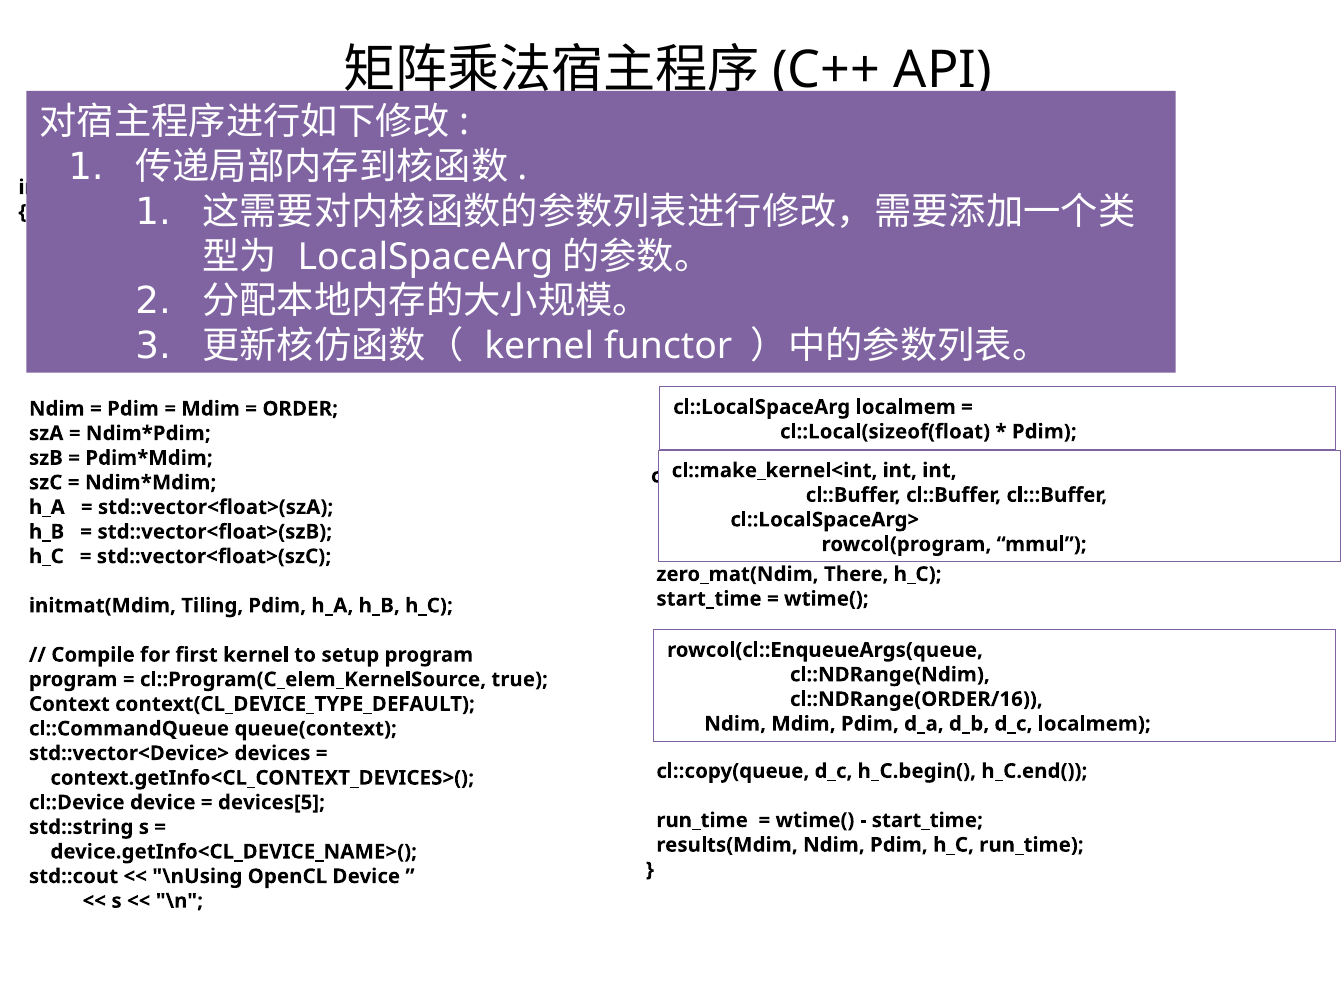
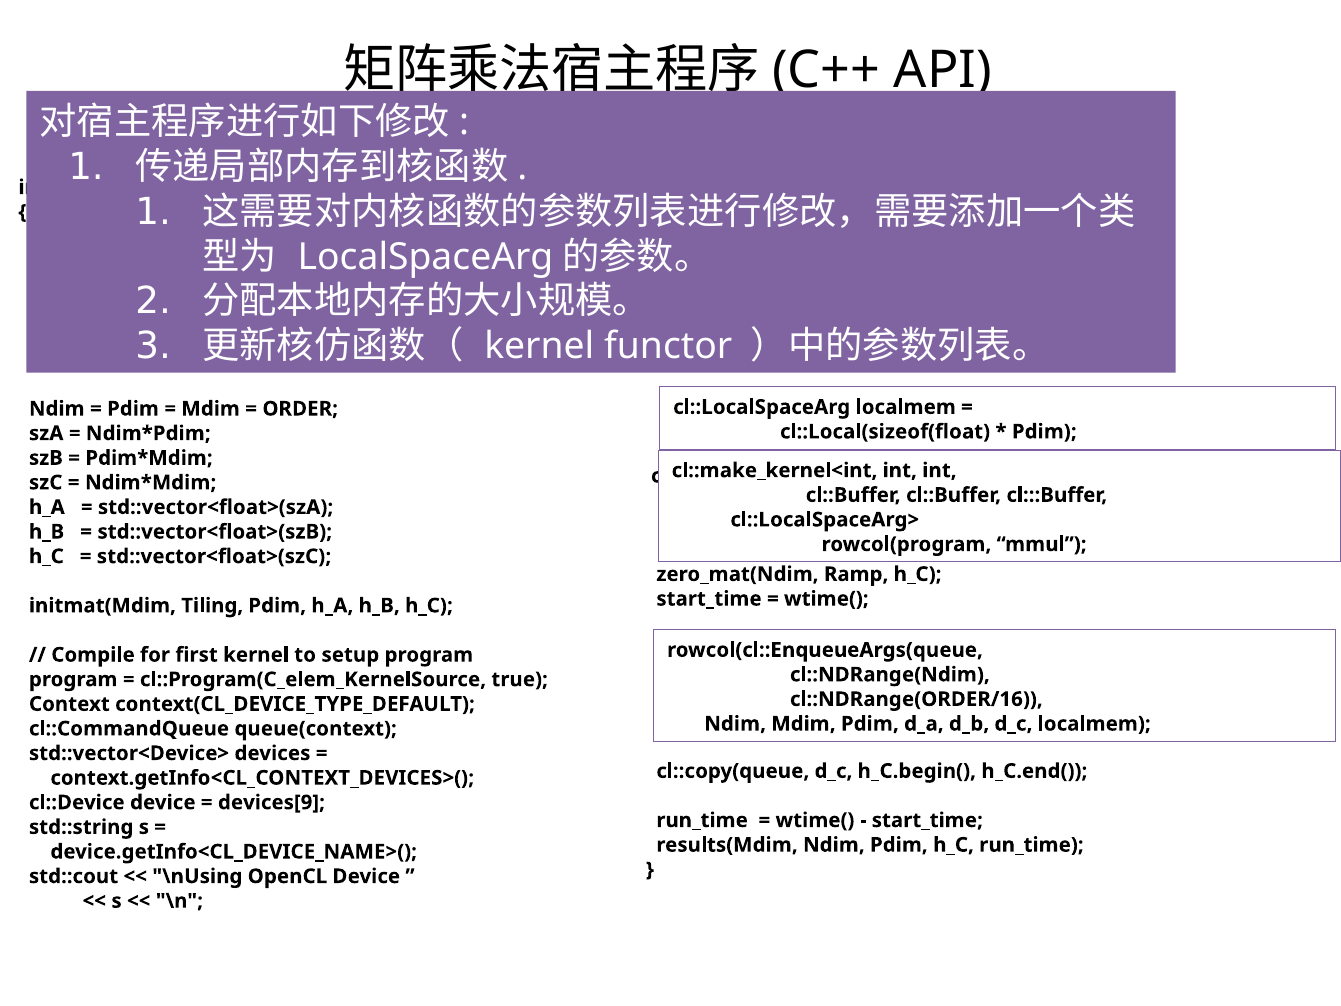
There: There -> Ramp
devices[5: devices[5 -> devices[9
